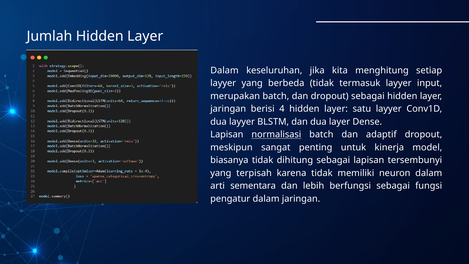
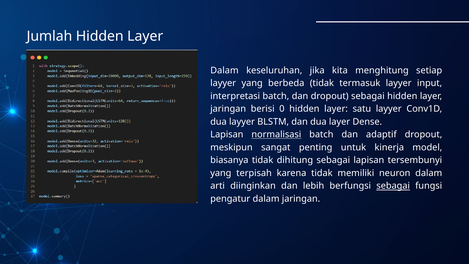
merupakan: merupakan -> interpretasi
4: 4 -> 0
sementara: sementara -> diinginkan
sebagai at (393, 186) underline: none -> present
